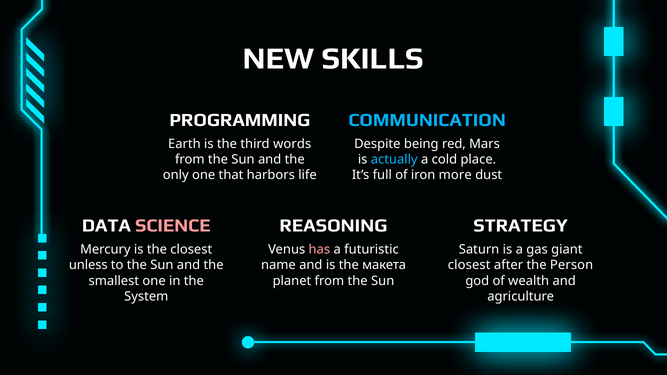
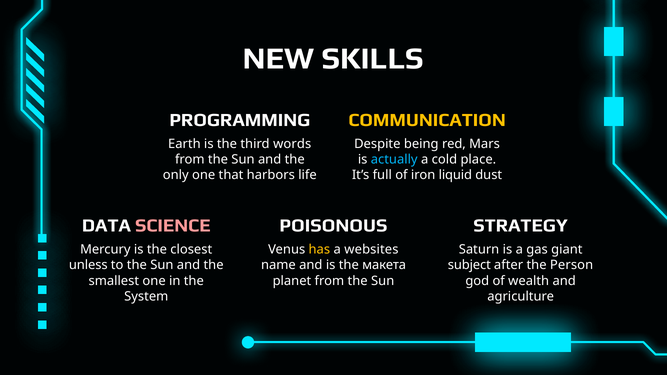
COMMUNICATION colour: light blue -> yellow
more: more -> liquid
REASONING: REASONING -> POISONOUS
has colour: pink -> yellow
futuristic: futuristic -> websites
closest at (469, 265): closest -> subject
